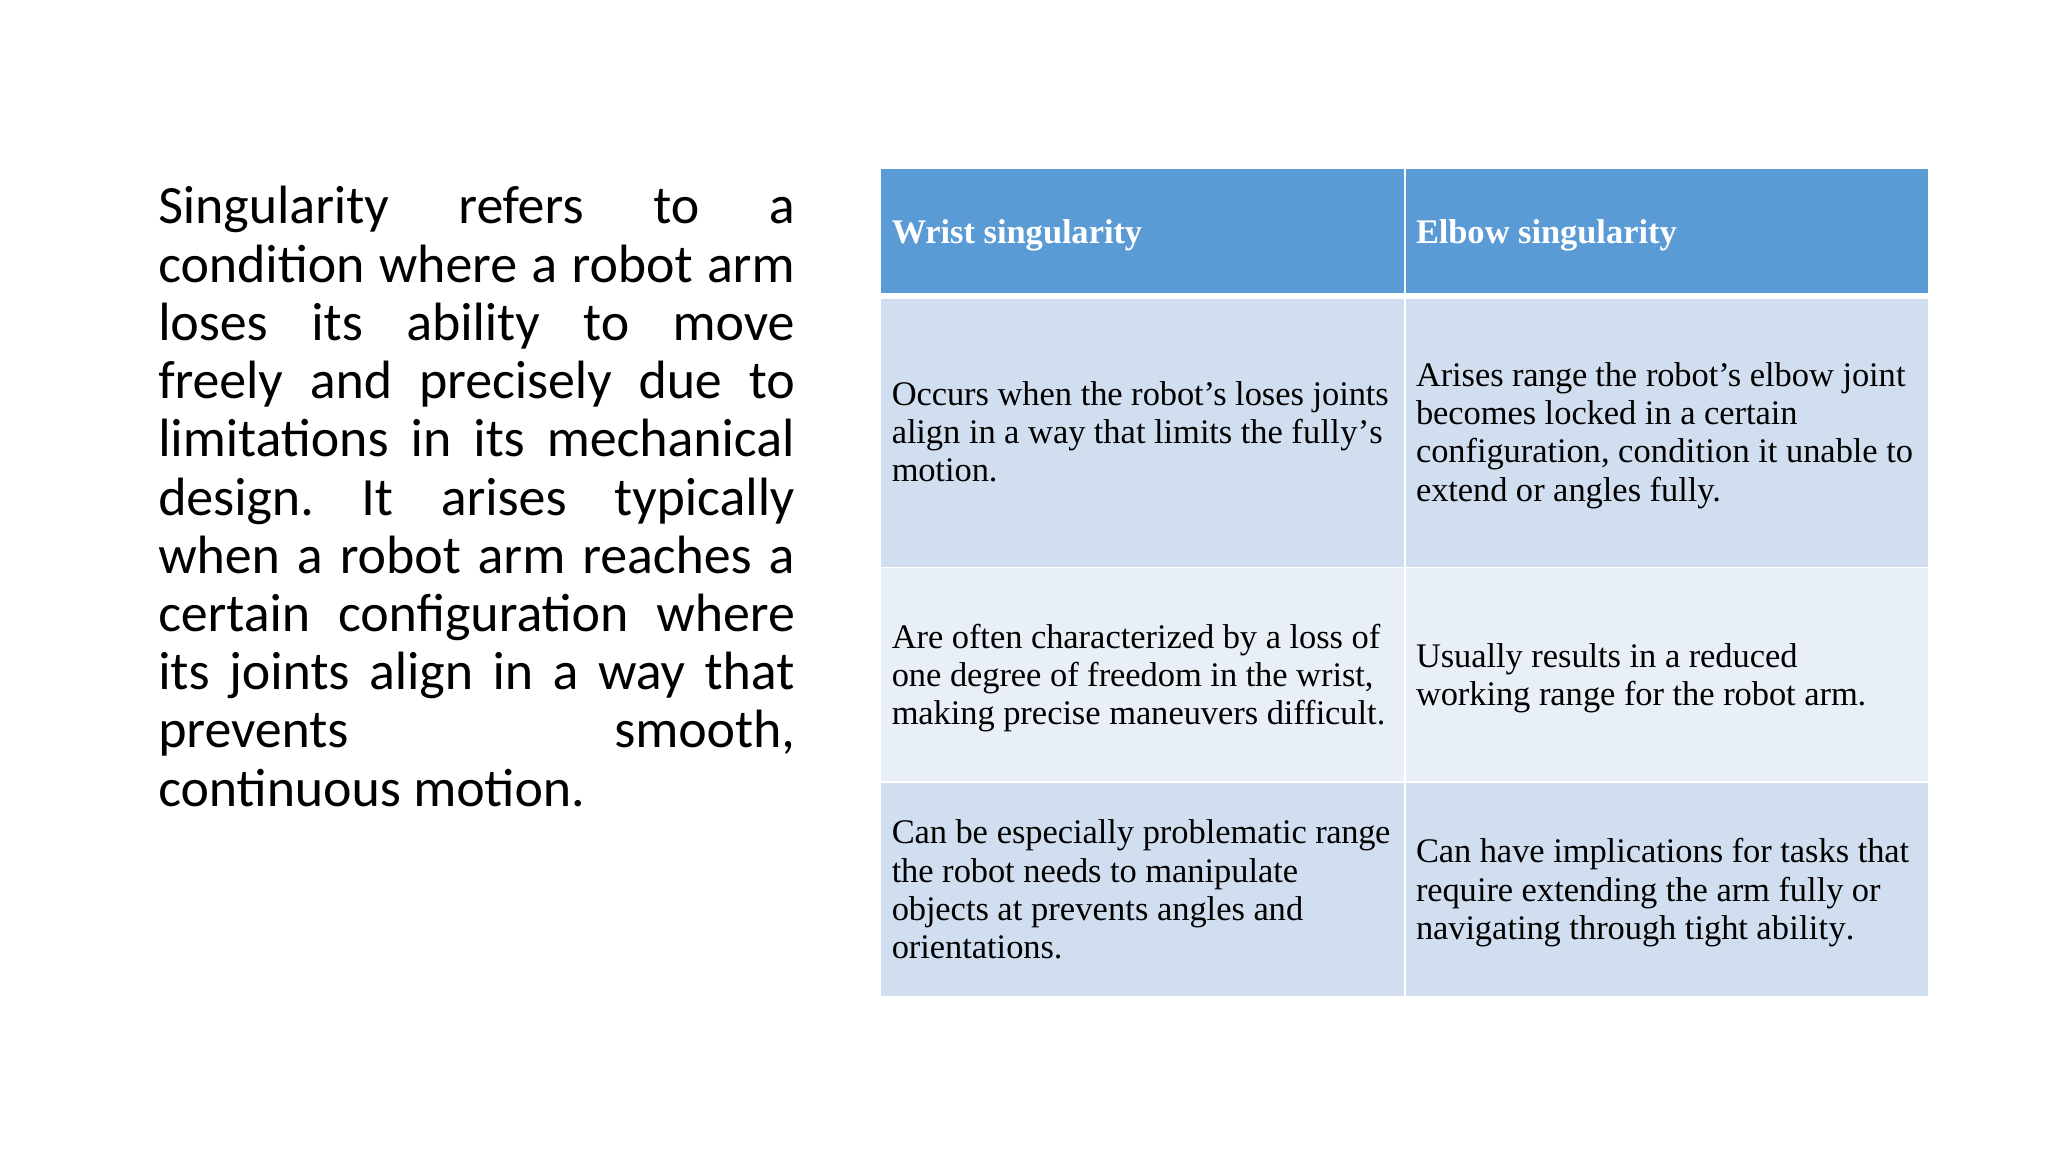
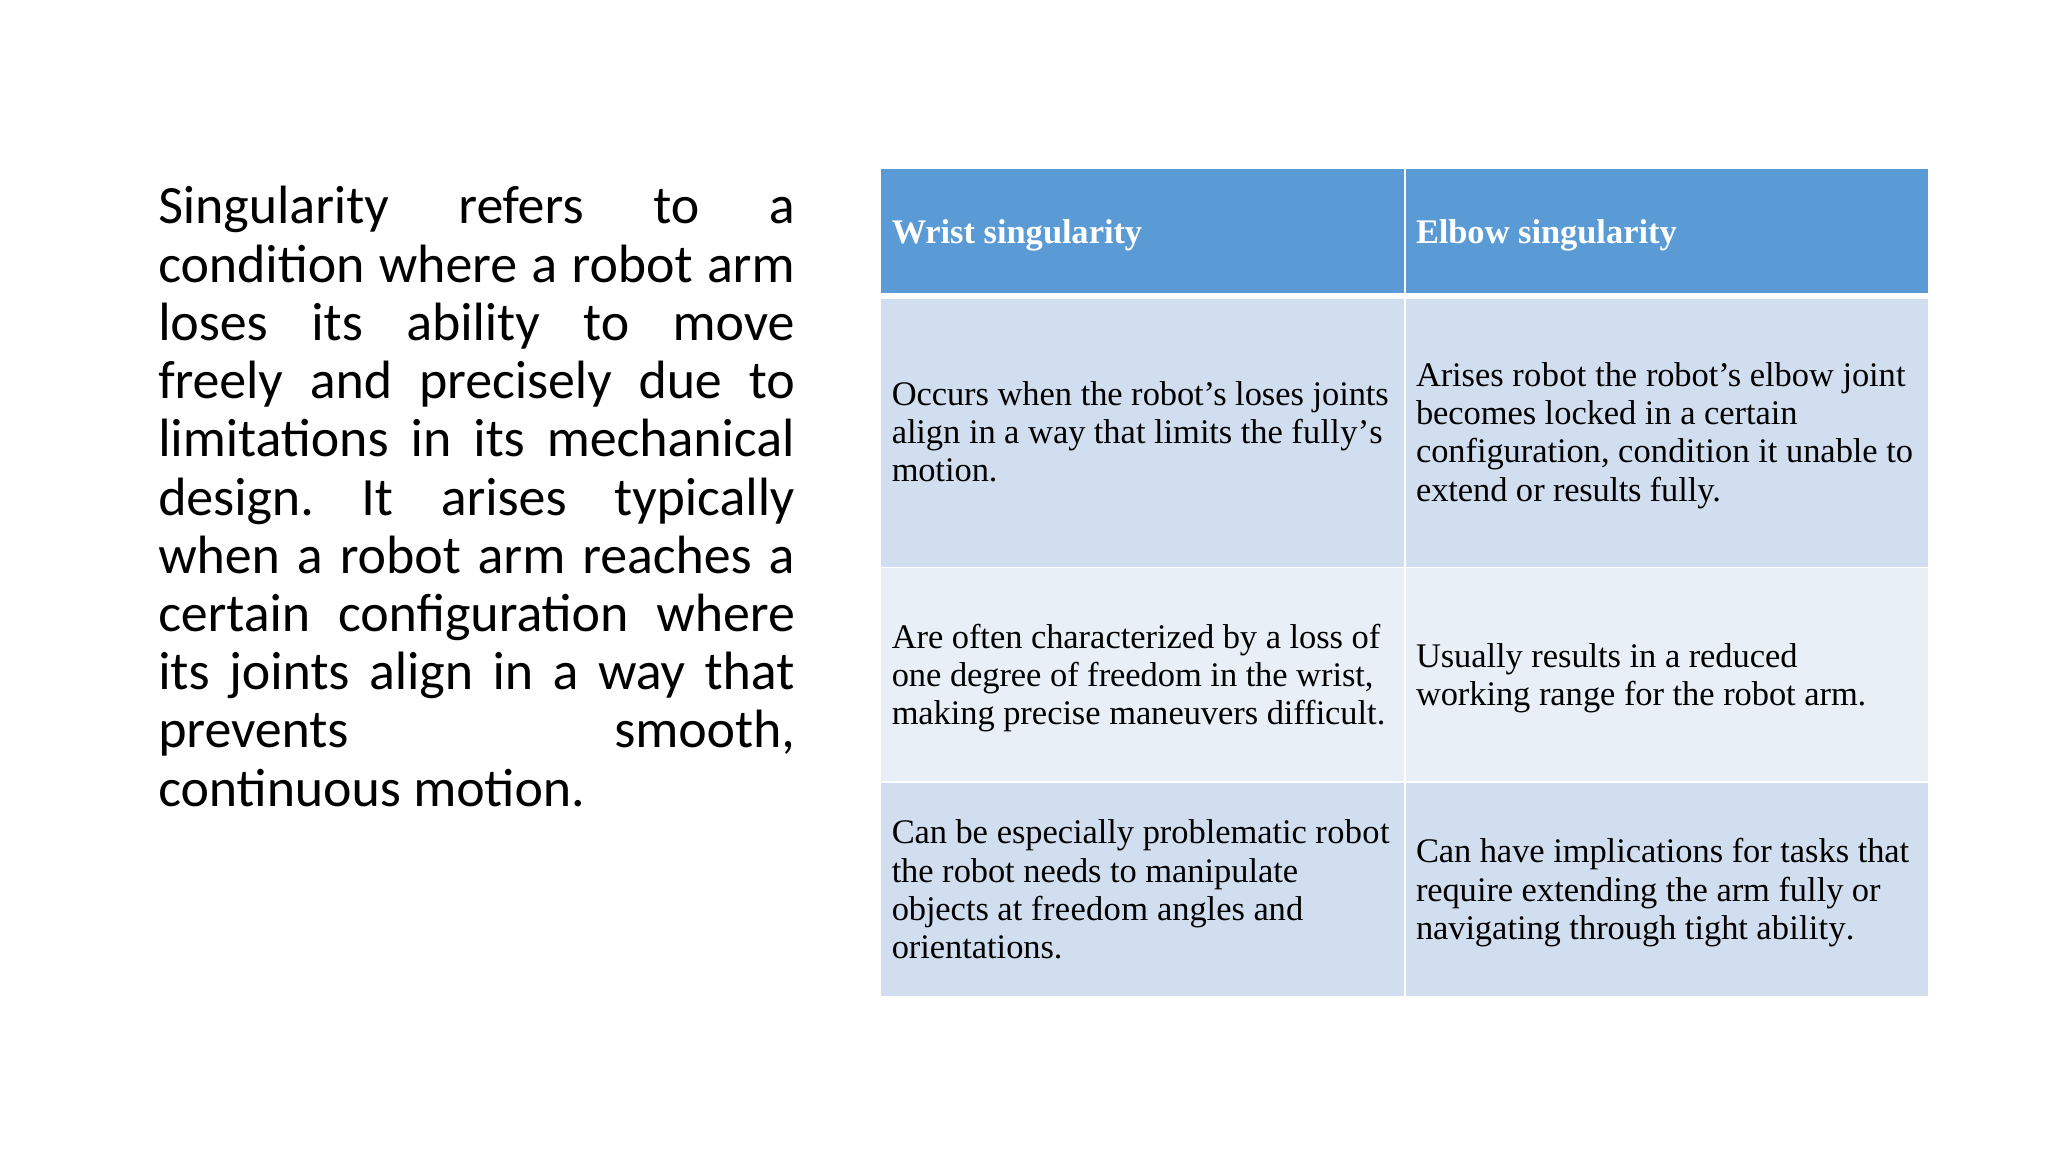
Arises range: range -> robot
or angles: angles -> results
problematic range: range -> robot
at prevents: prevents -> freedom
